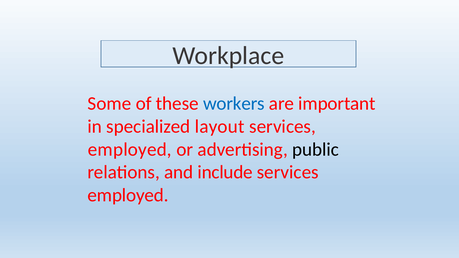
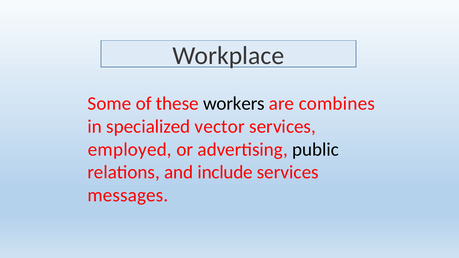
workers colour: blue -> black
important: important -> combines
layout: layout -> vector
employed at (128, 195): employed -> messages
